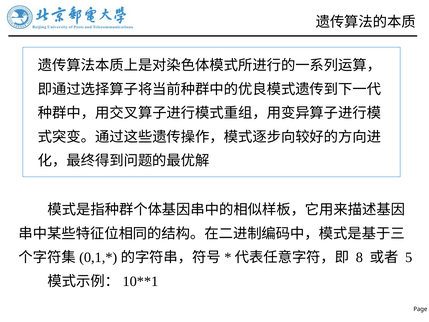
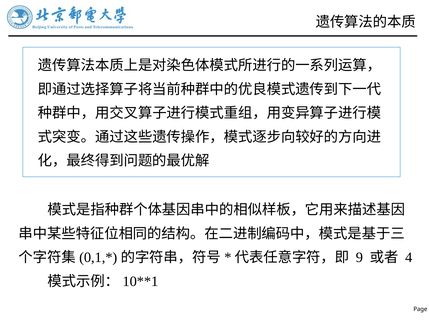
8: 8 -> 9
5: 5 -> 4
